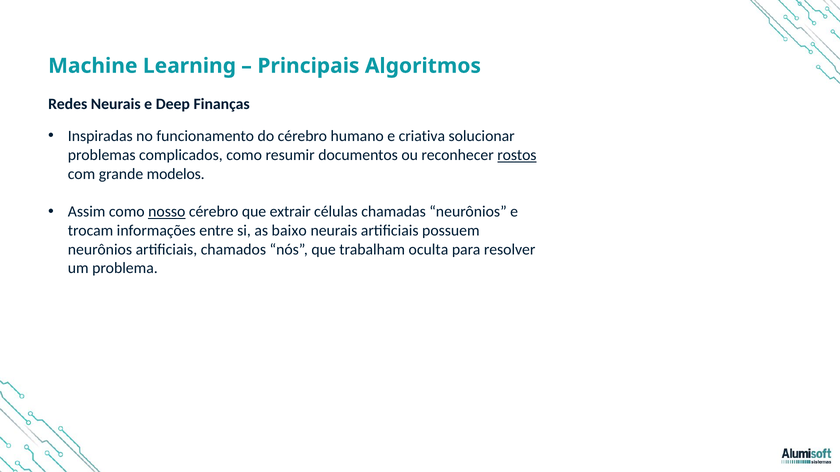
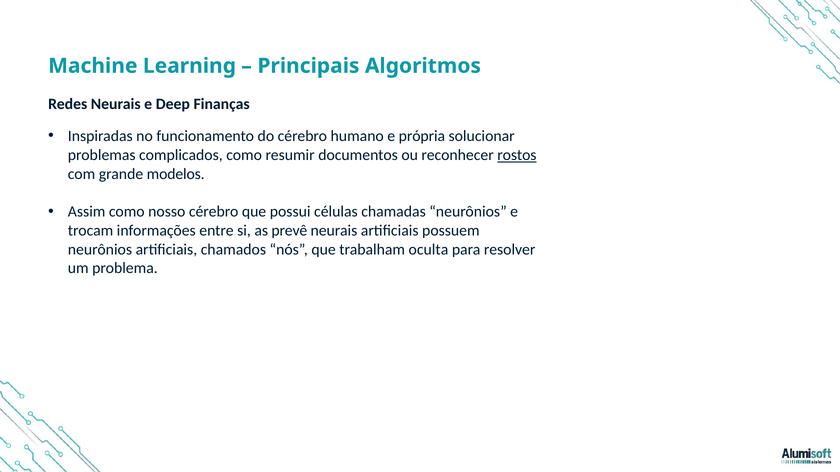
criativa: criativa -> própria
nosso underline: present -> none
extrair: extrair -> possui
baixo: baixo -> prevê
